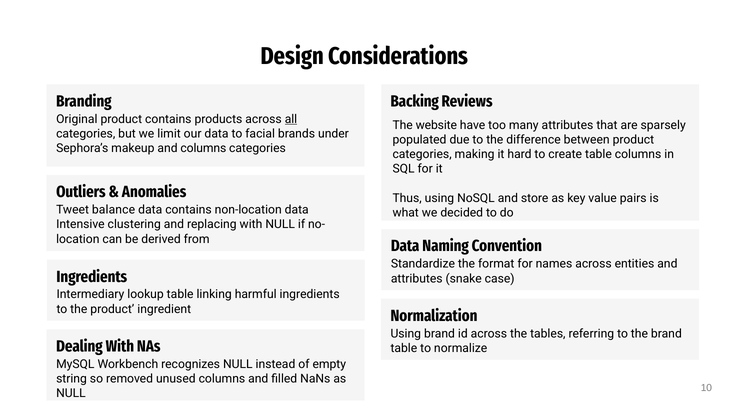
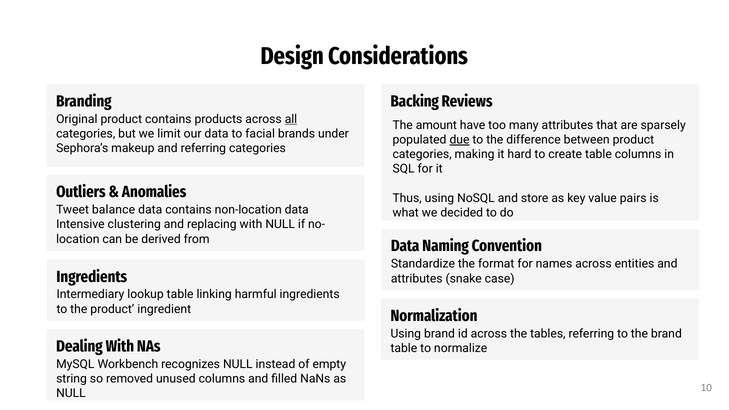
website: website -> amount
due underline: none -> present
and columns: columns -> referring
